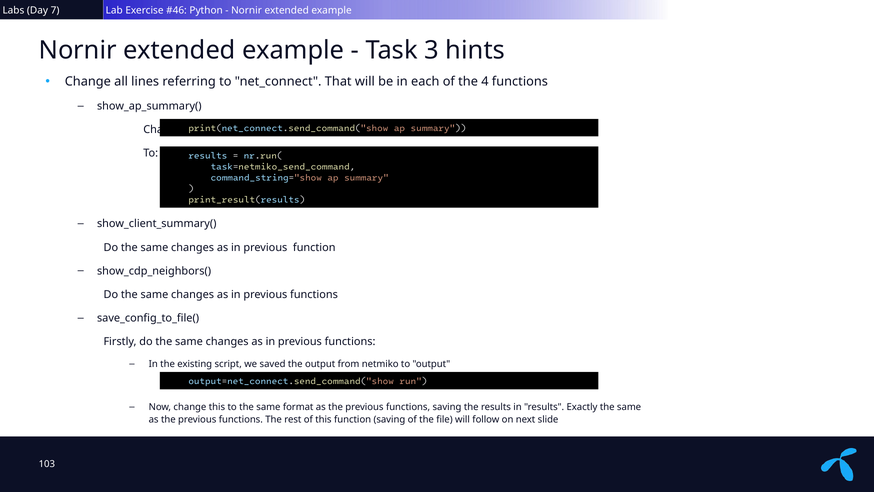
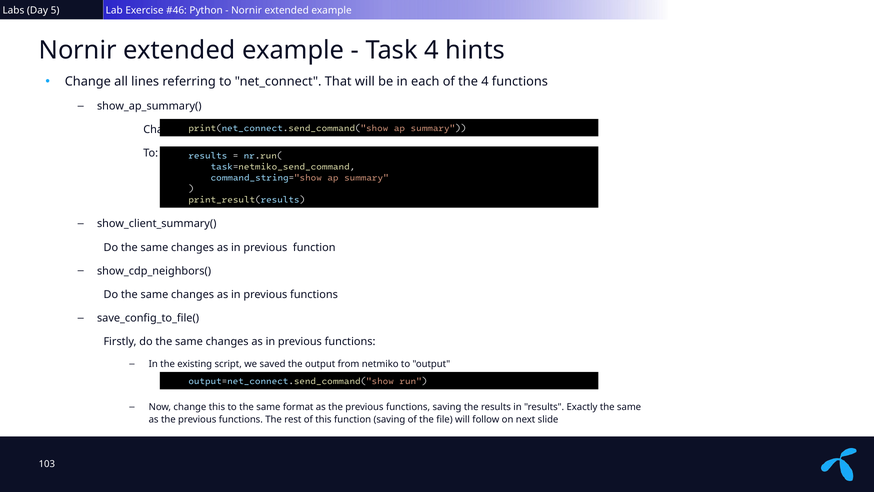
7: 7 -> 5
Task 3: 3 -> 4
